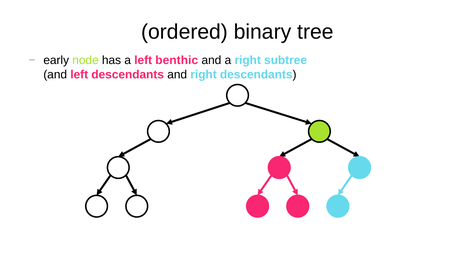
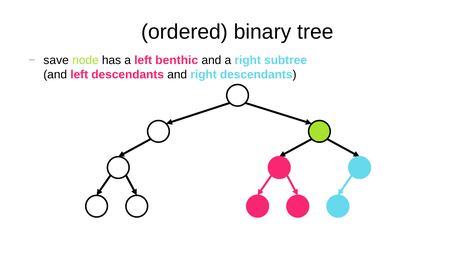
early: early -> save
